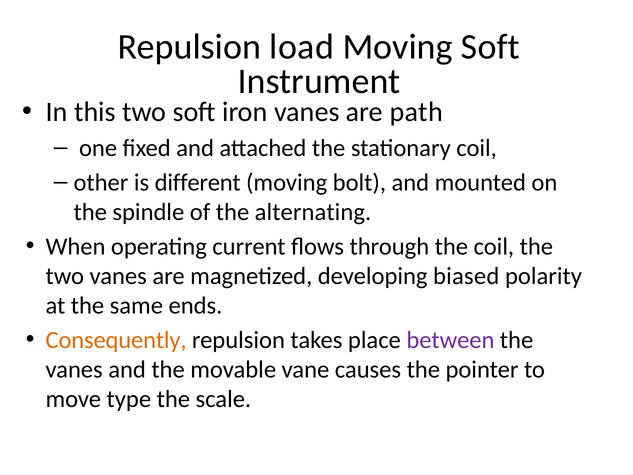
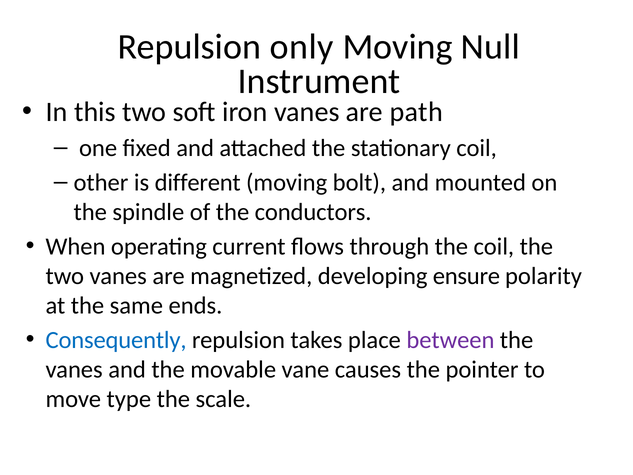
load: load -> only
Moving Soft: Soft -> Null
alternating: alternating -> conductors
biased: biased -> ensure
Consequently colour: orange -> blue
